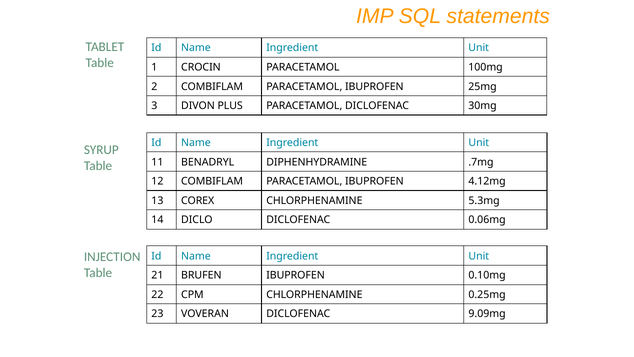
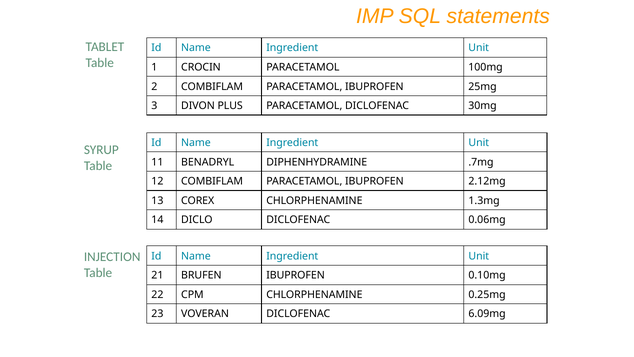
4.12mg: 4.12mg -> 2.12mg
5.3mg: 5.3mg -> 1.3mg
9.09mg: 9.09mg -> 6.09mg
